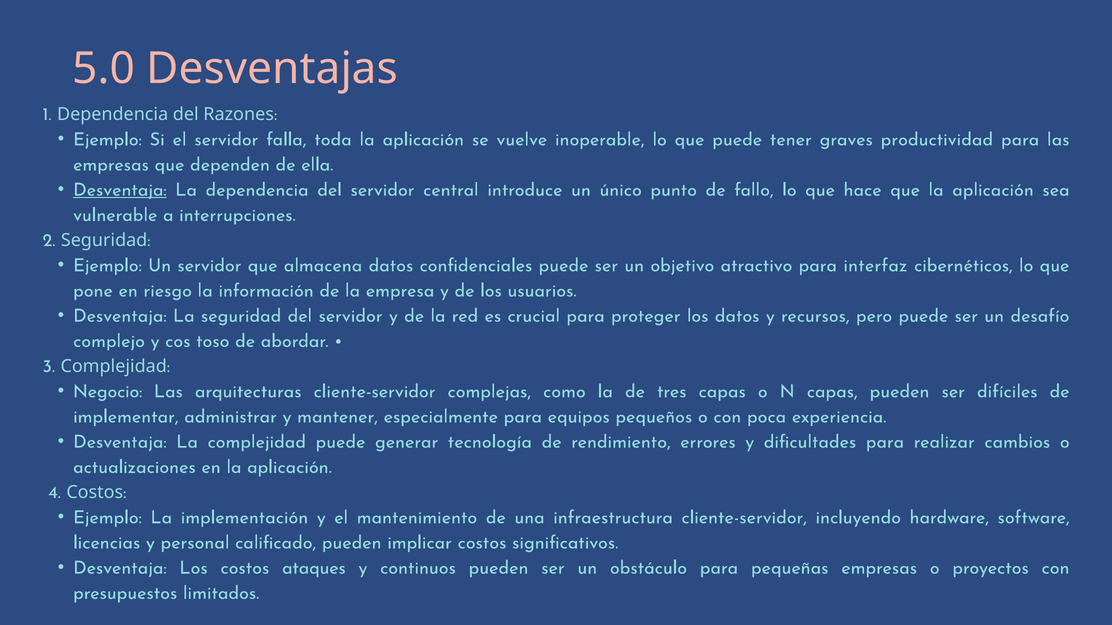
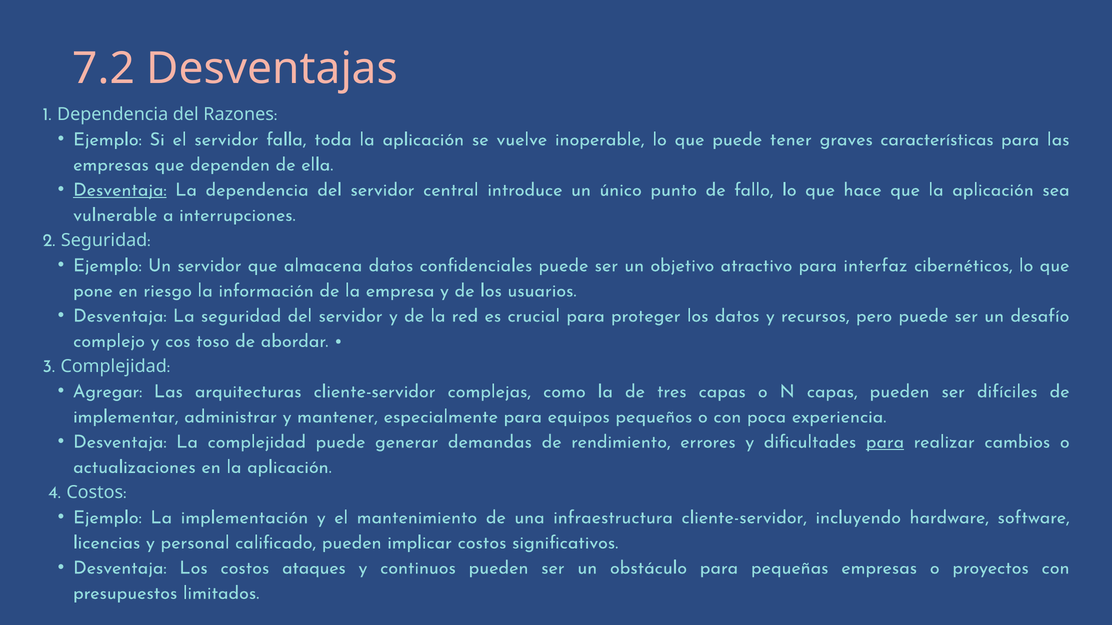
5.0: 5.0 -> 7.2
productividad: productividad -> características
Negocio: Negocio -> Agregar
tecnología: tecnología -> demandas
para at (885, 442) underline: none -> present
